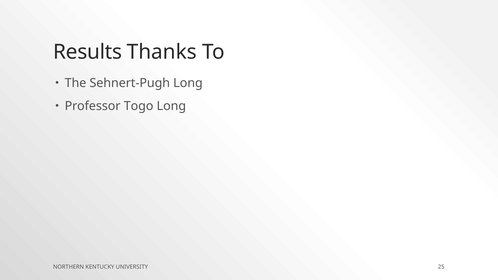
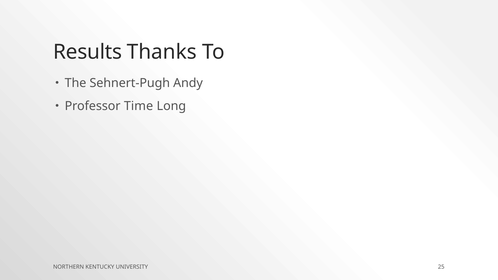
Sehnert-Pugh Long: Long -> Andy
Togo: Togo -> Time
